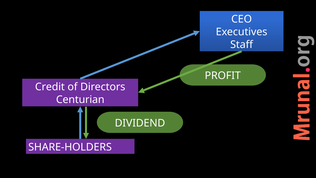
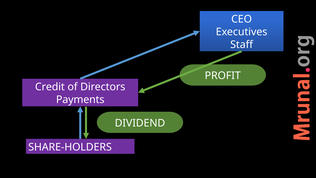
Centurian: Centurian -> Payments
